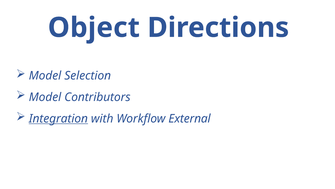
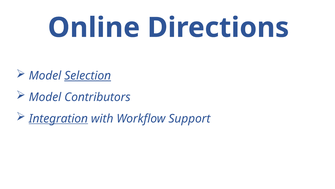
Object: Object -> Online
Selection underline: none -> present
External: External -> Support
